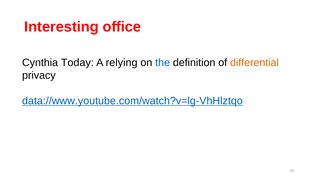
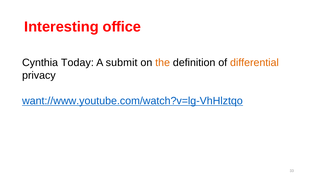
relying: relying -> submit
the colour: blue -> orange
data://www.youtube.com/watch?v=lg-VhHlztqo: data://www.youtube.com/watch?v=lg-VhHlztqo -> want://www.youtube.com/watch?v=lg-VhHlztqo
